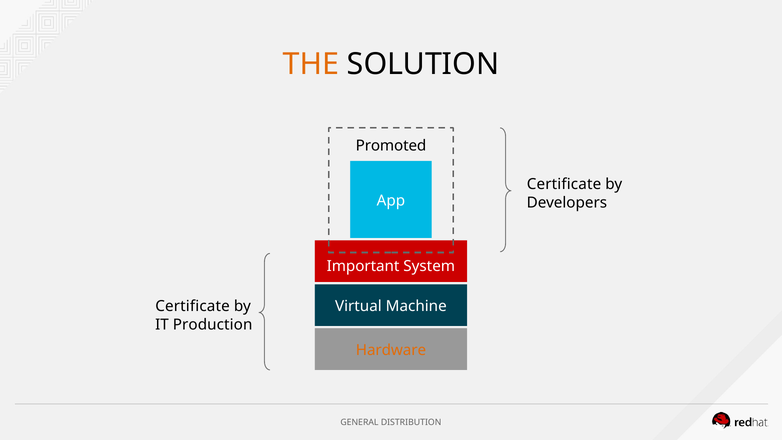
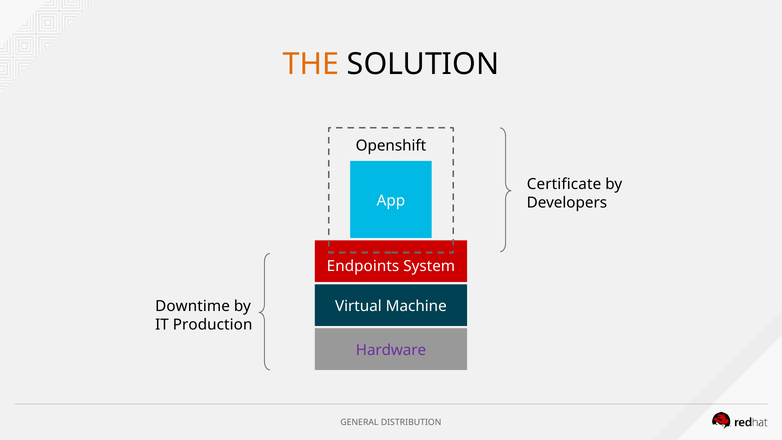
Promoted: Promoted -> Openshift
Important: Important -> Endpoints
Certificate at (193, 306): Certificate -> Downtime
Hardware colour: orange -> purple
